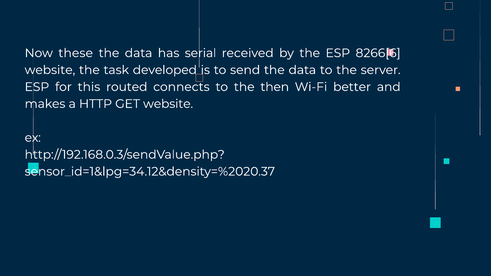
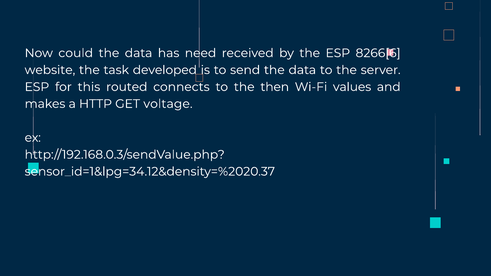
these: these -> could
serial: serial -> need
better: better -> values
GET website: website -> voltage
